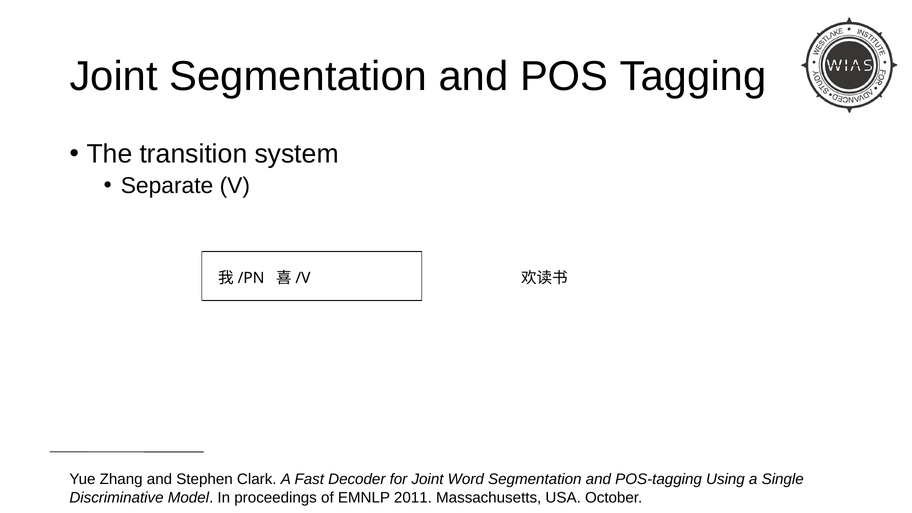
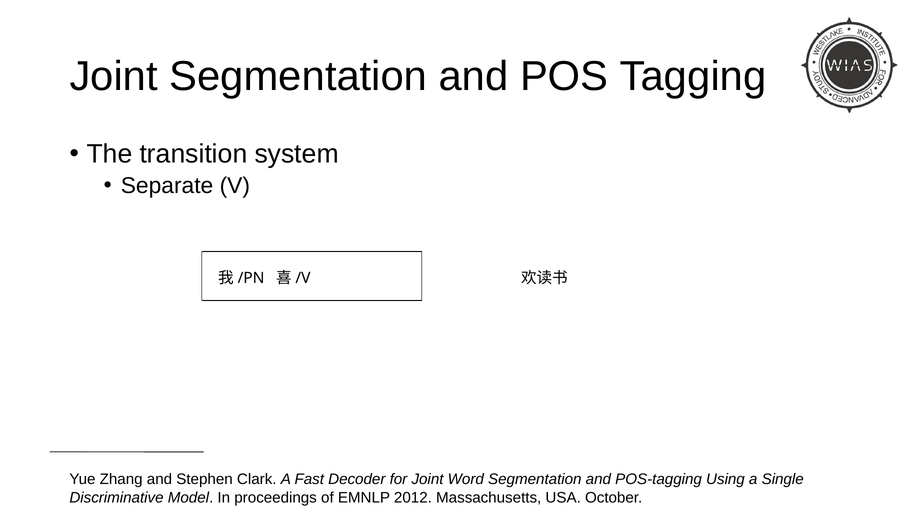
2011: 2011 -> 2012
